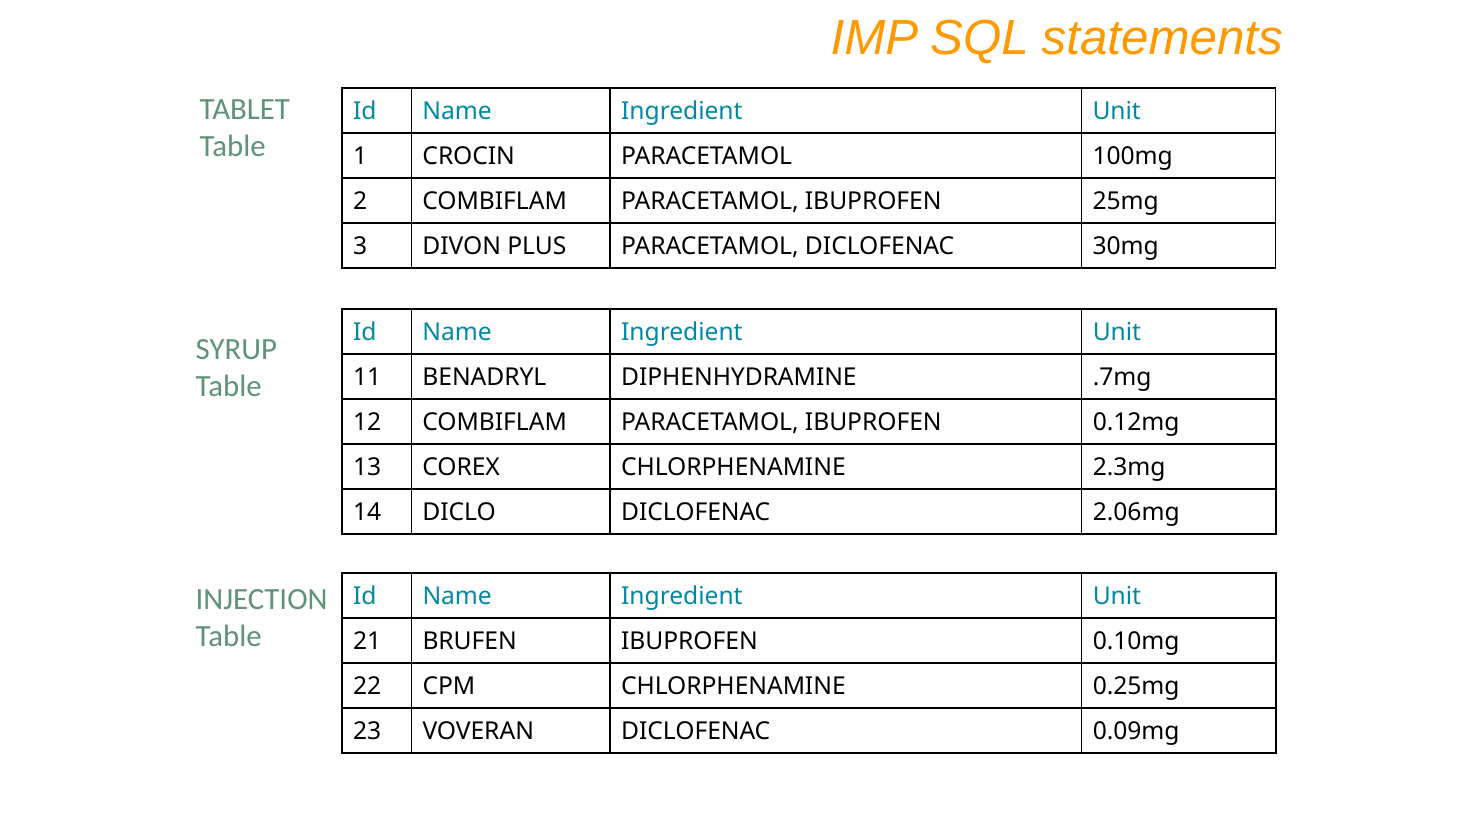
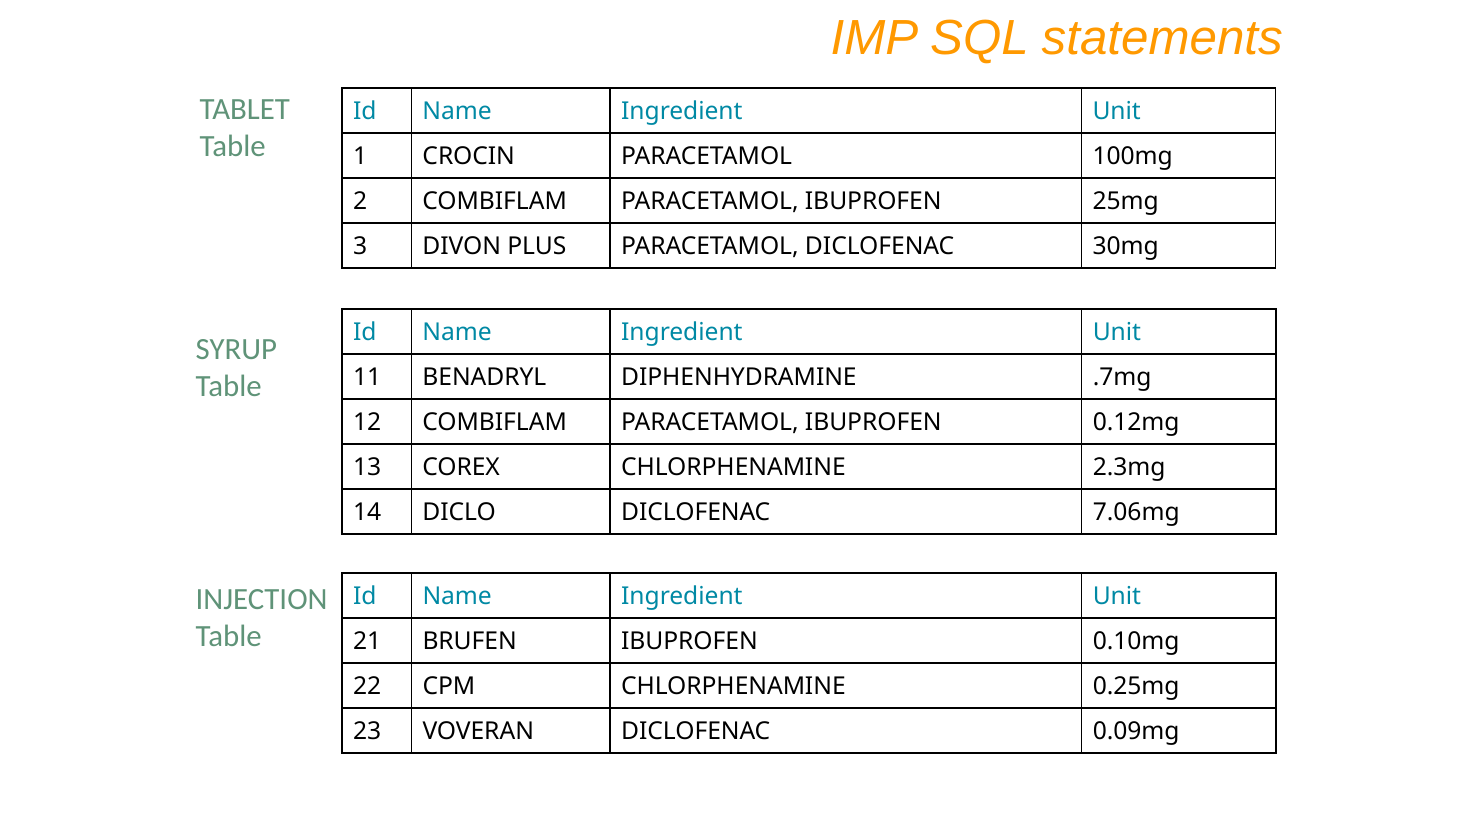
2.06mg: 2.06mg -> 7.06mg
